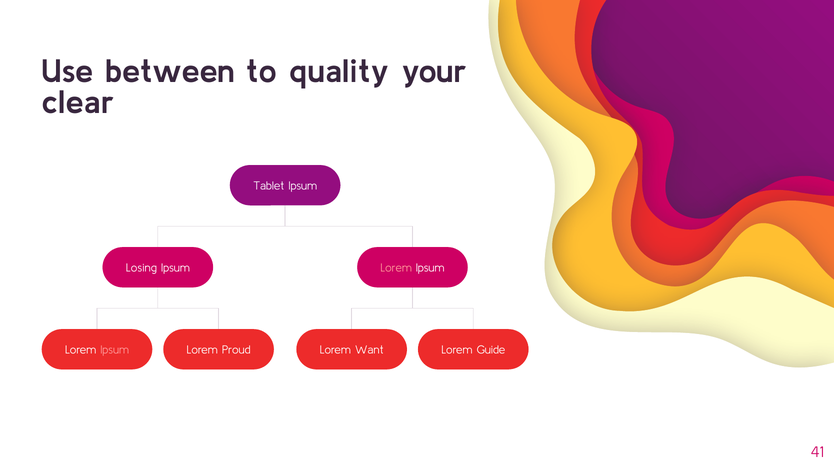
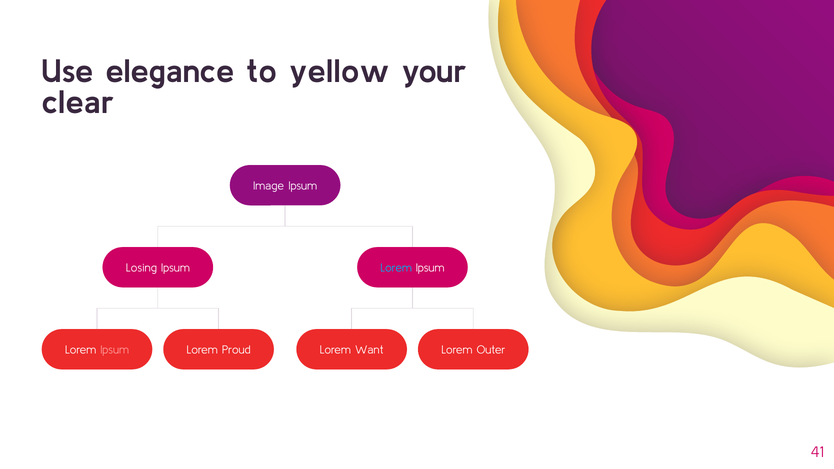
between: between -> elegance
quality: quality -> yellow
Tablet: Tablet -> Image
Lorem at (396, 268) colour: pink -> light blue
Guide: Guide -> Outer
